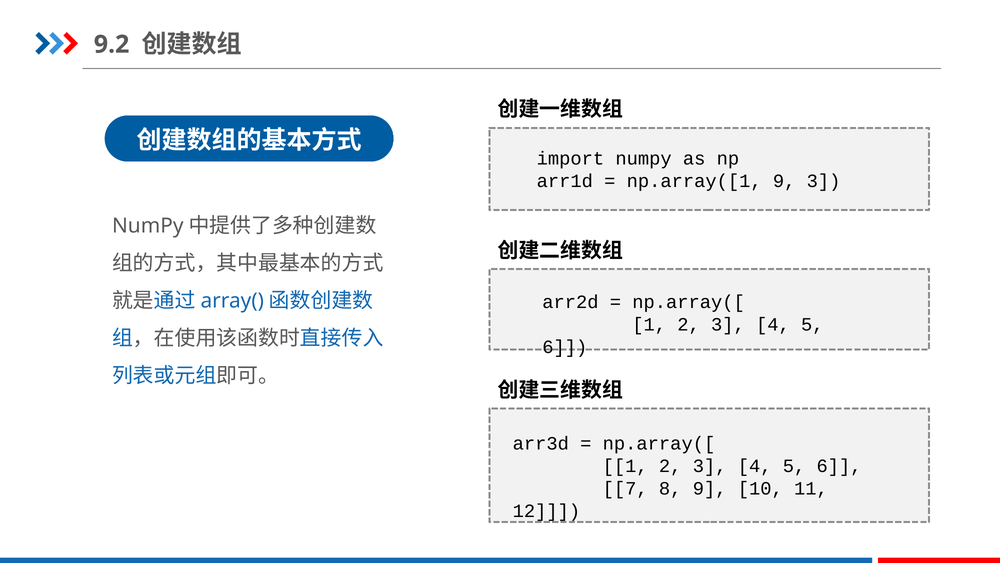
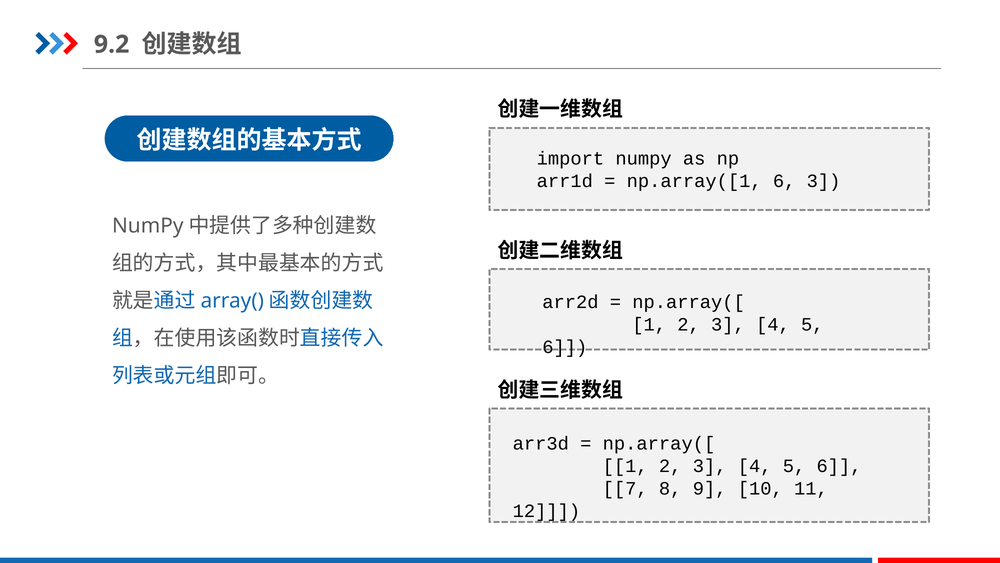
np.array([1 9: 9 -> 6
